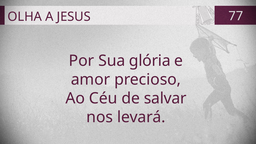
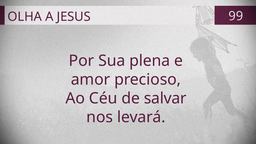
77: 77 -> 99
glória: glória -> plena
